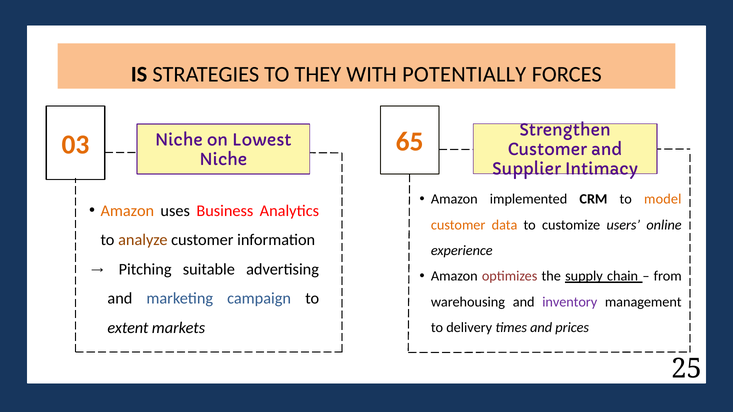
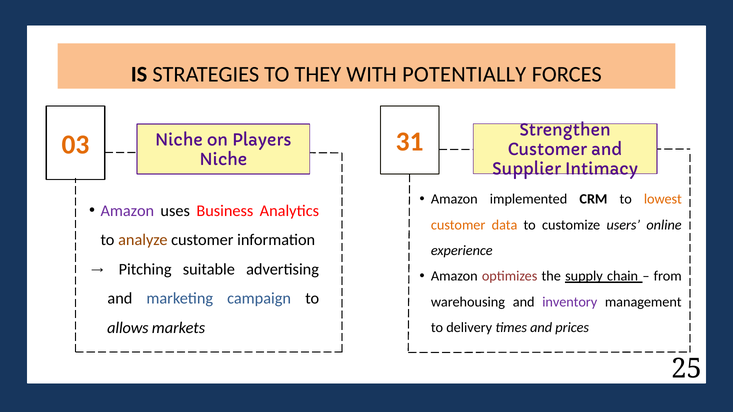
65: 65 -> 31
Lowest: Lowest -> Players
model: model -> lowest
Amazon at (127, 211) colour: orange -> purple
extent: extent -> allows
